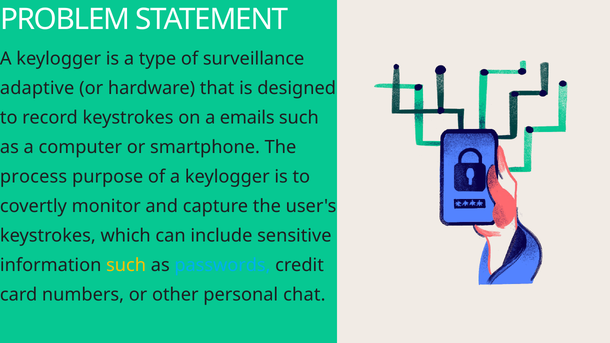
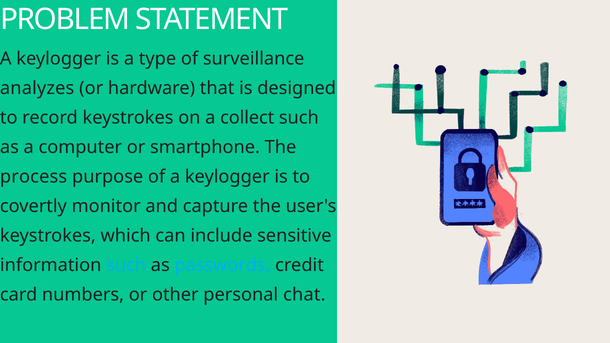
adaptive: adaptive -> analyzes
emails: emails -> collect
such at (126, 265) colour: yellow -> light blue
